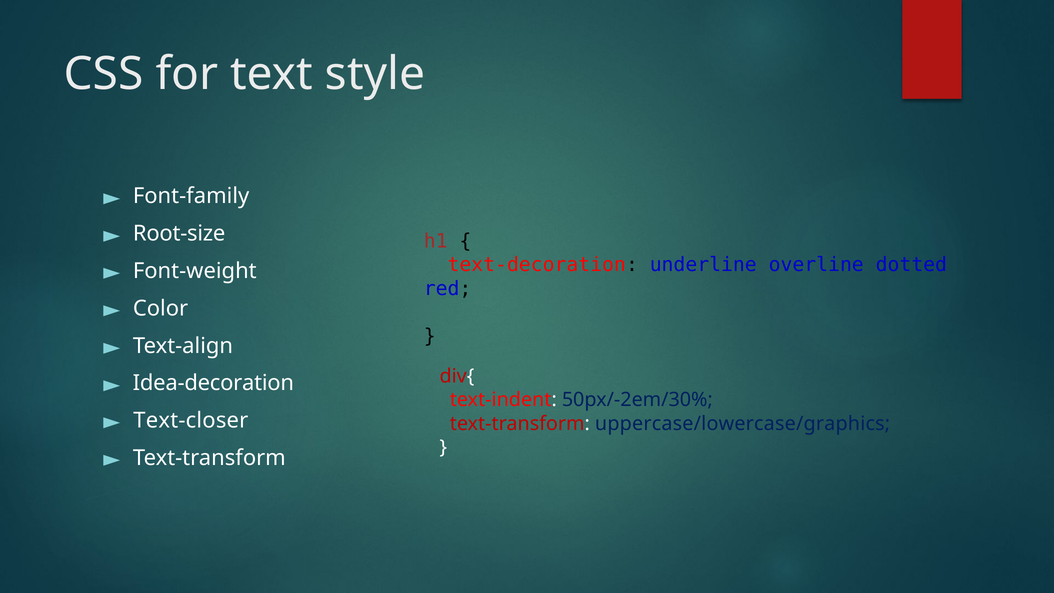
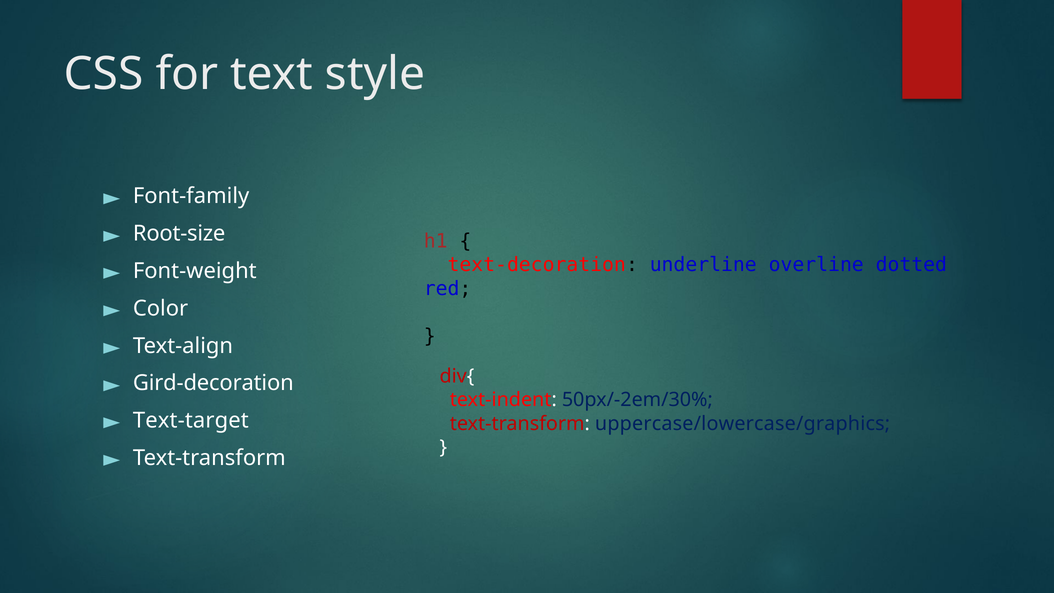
Idea-decoration: Idea-decoration -> Gird-decoration
Text-closer: Text-closer -> Text-target
